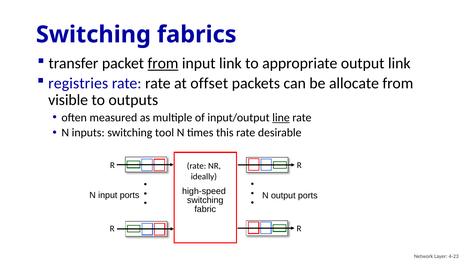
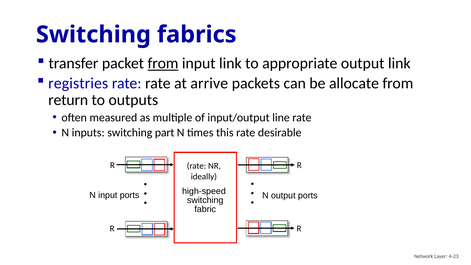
offset: offset -> arrive
visible: visible -> return
line underline: present -> none
tool: tool -> part
